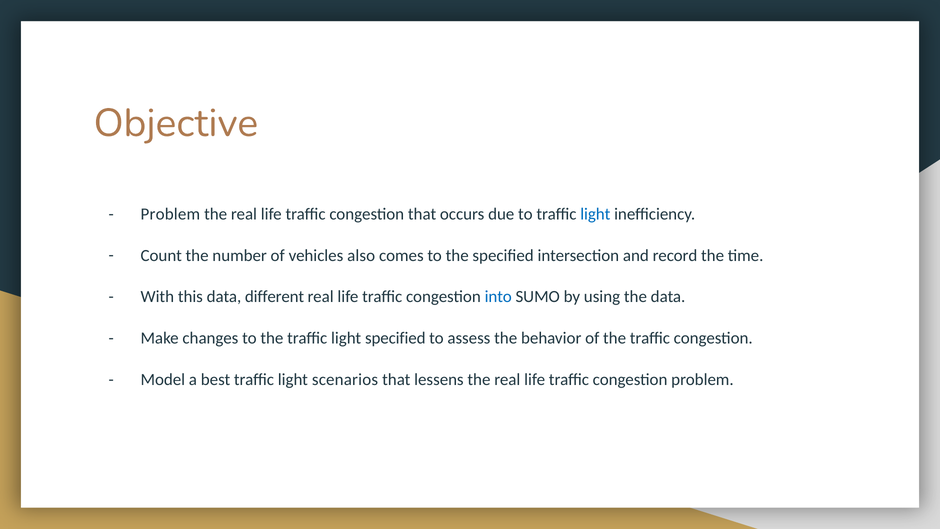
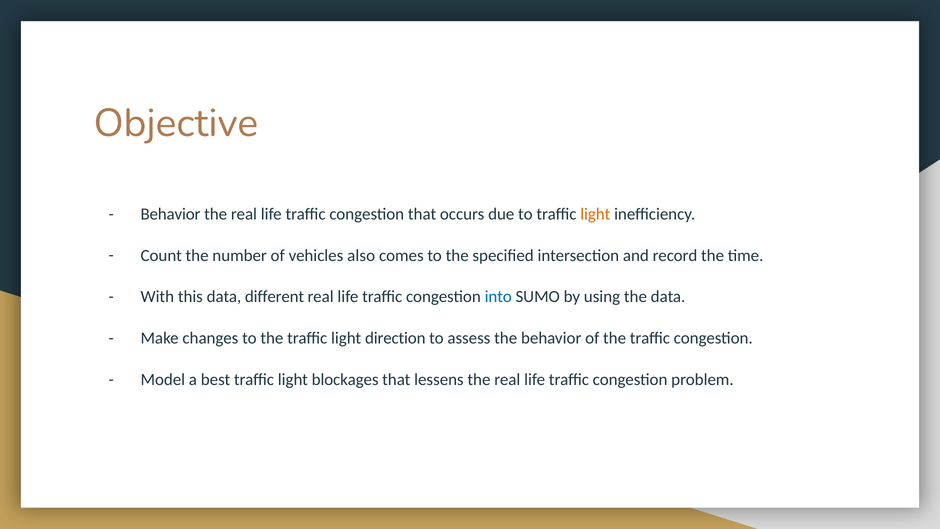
Problem at (170, 214): Problem -> Behavior
light at (595, 214) colour: blue -> orange
light specified: specified -> direction
scenarios: scenarios -> blockages
